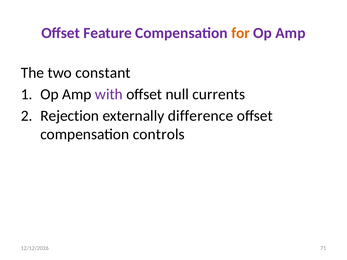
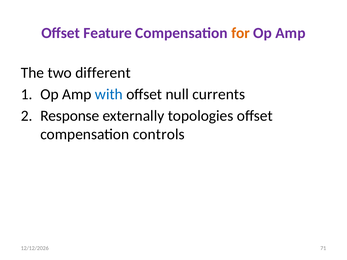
constant: constant -> different
with colour: purple -> blue
Rejection: Rejection -> Response
difference: difference -> topologies
